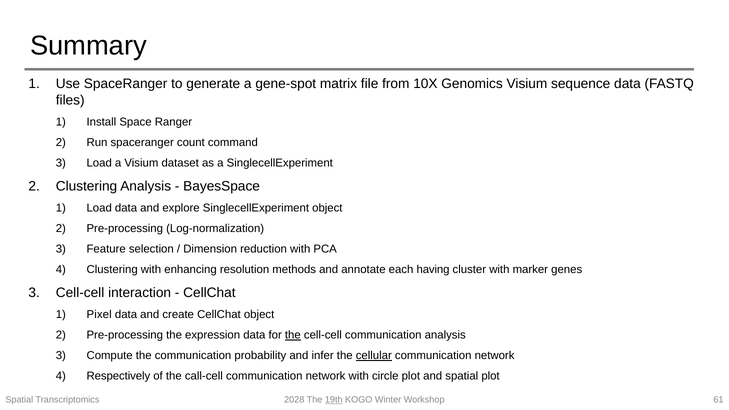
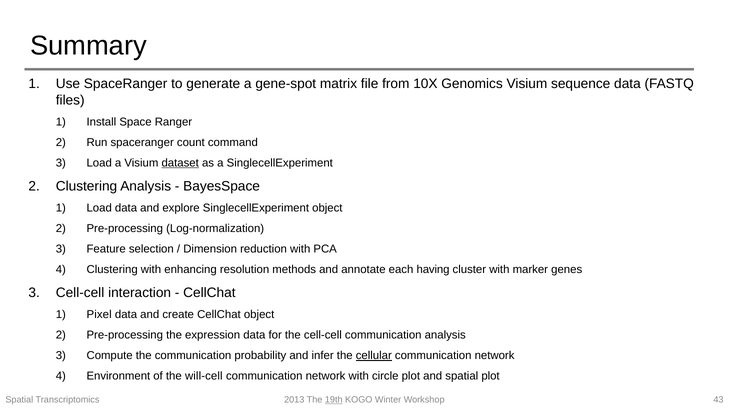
dataset underline: none -> present
the at (293, 335) underline: present -> none
Respectively: Respectively -> Environment
call-cell: call-cell -> will-cell
2028: 2028 -> 2013
61: 61 -> 43
